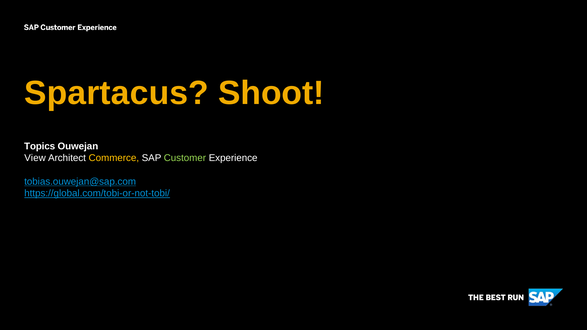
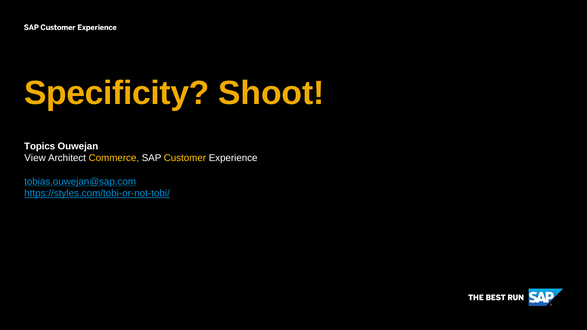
Spartacus: Spartacus -> Specificity
Customer colour: light green -> yellow
https://global.com/tobi-or-not-tobi/: https://global.com/tobi-or-not-tobi/ -> https://styles.com/tobi-or-not-tobi/
